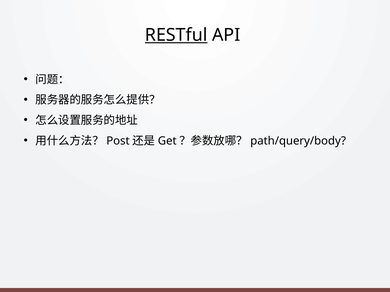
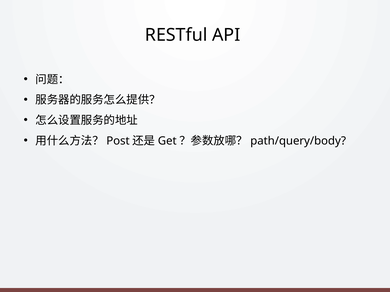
RESTful underline: present -> none
